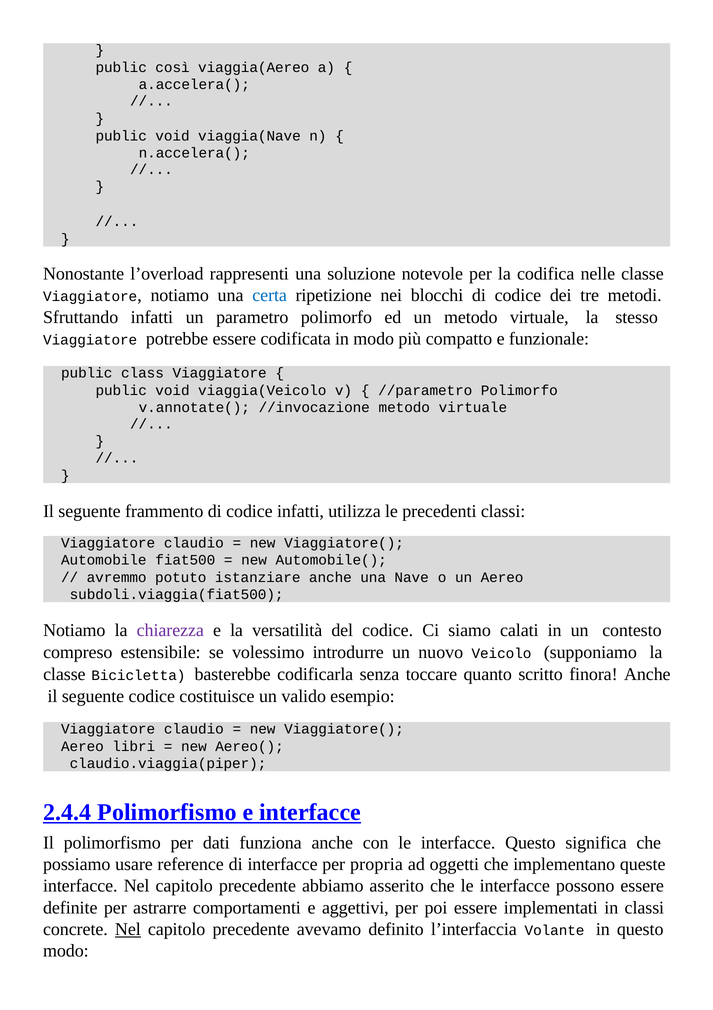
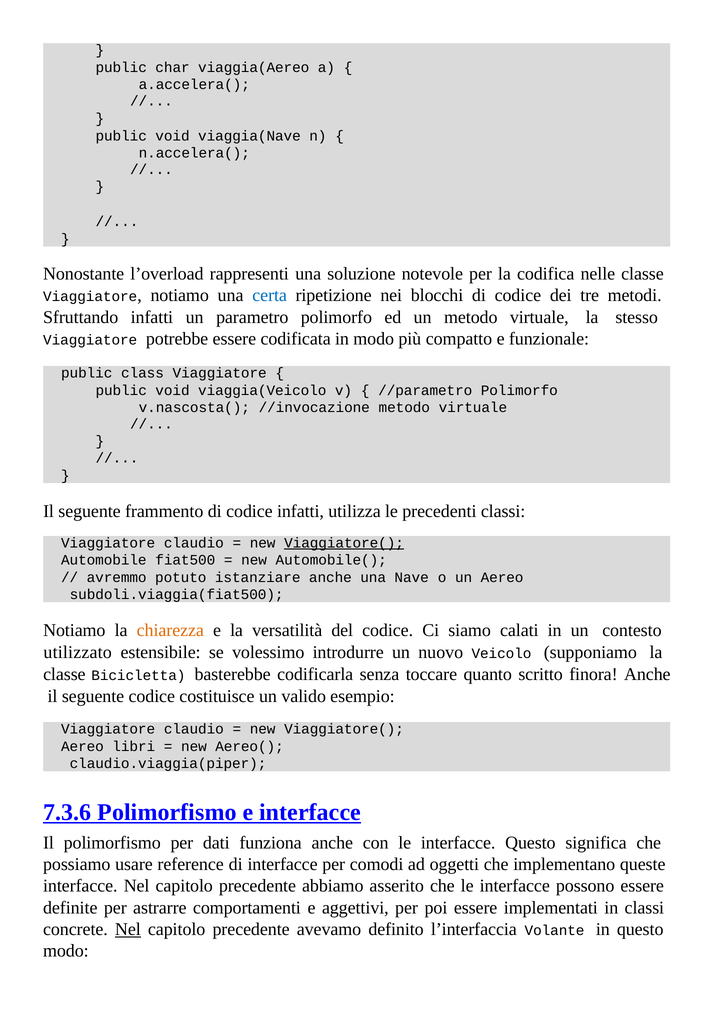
così: così -> char
v.annotate(: v.annotate( -> v.nascosta(
Viaggiatore( at (344, 542) underline: none -> present
chiarezza colour: purple -> orange
compreso: compreso -> utilizzato
2.4.4: 2.4.4 -> 7.3.6
propria: propria -> comodi
